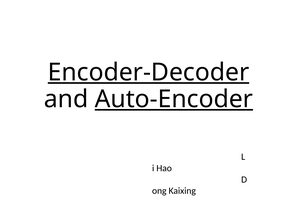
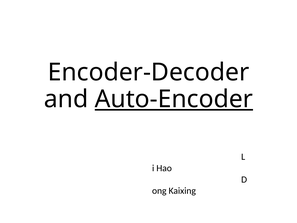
Encoder-Decoder underline: present -> none
